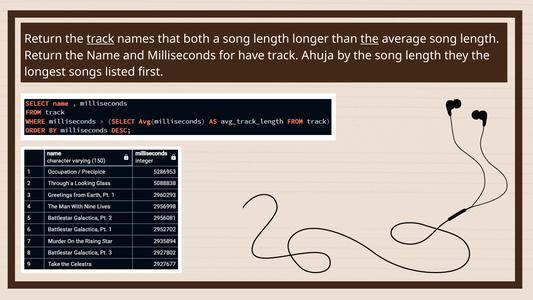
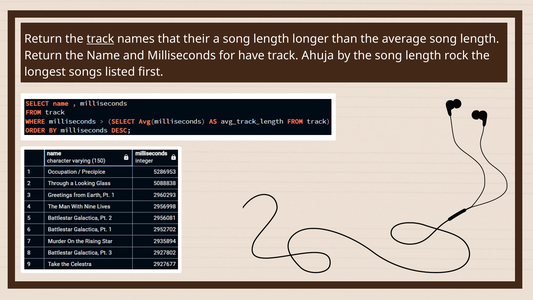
both: both -> their
the at (370, 39) underline: present -> none
they: they -> rock
